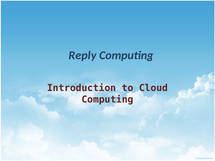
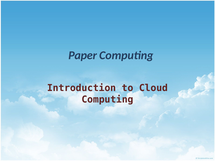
Reply: Reply -> Paper
